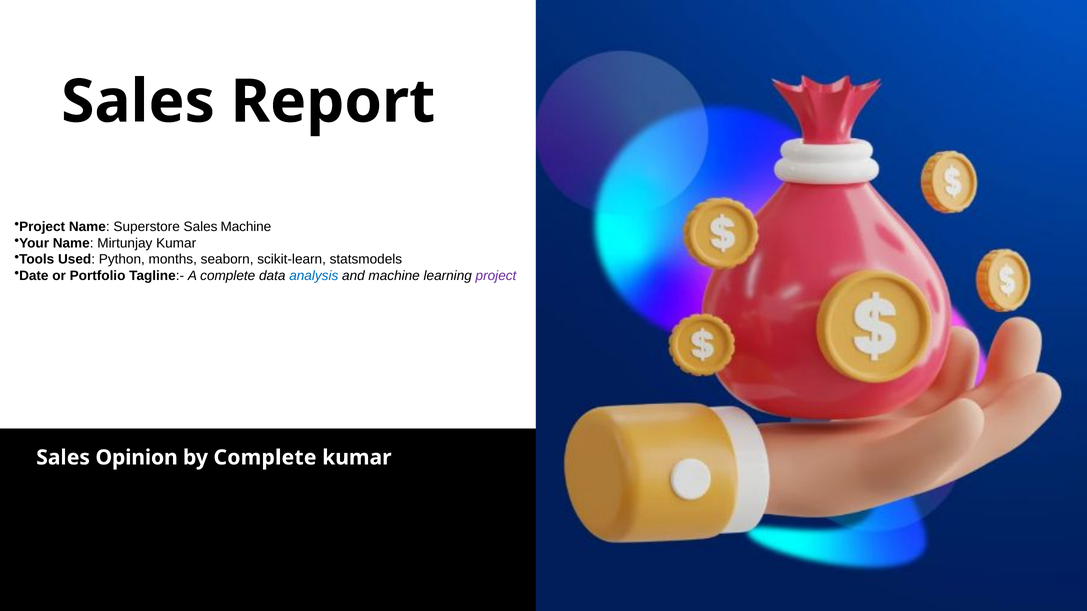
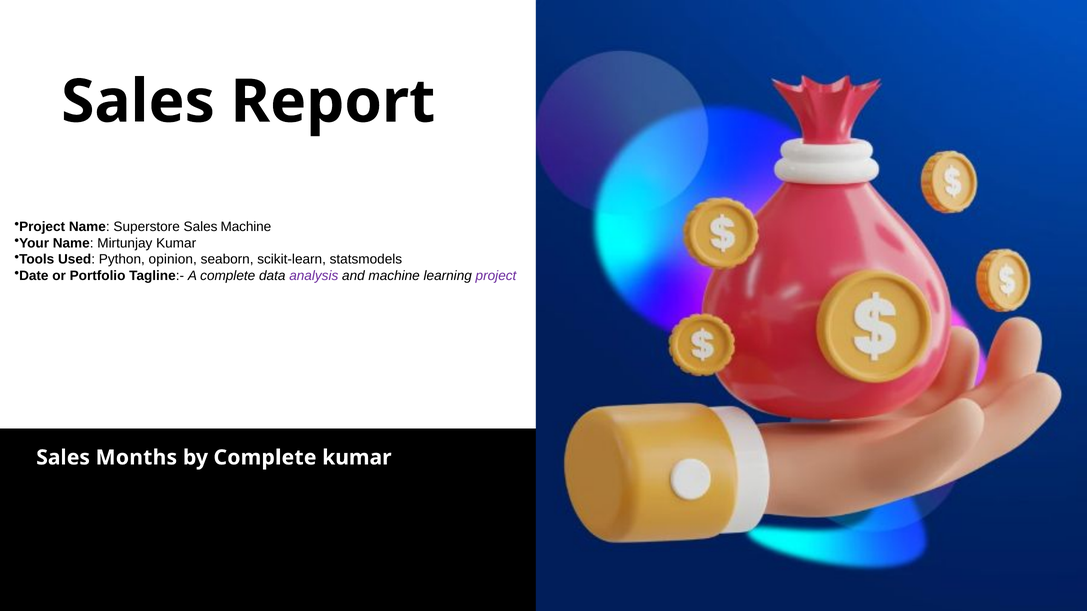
months: months -> opinion
analysis colour: blue -> purple
Opinion: Opinion -> Months
